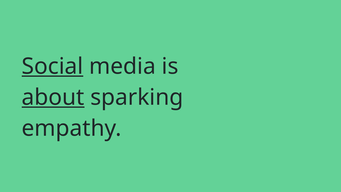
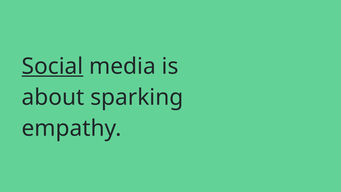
about underline: present -> none
